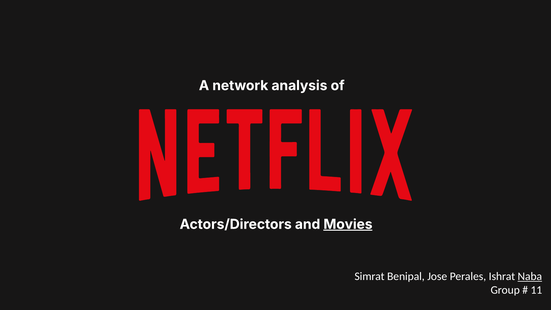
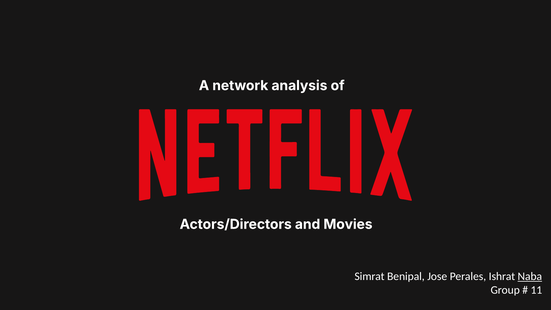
Movies underline: present -> none
